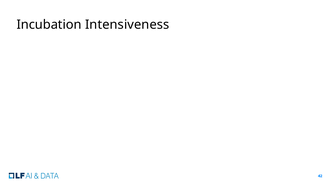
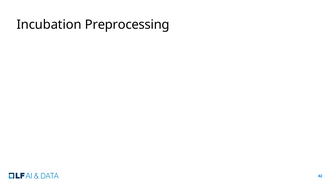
Intensiveness: Intensiveness -> Preprocessing
